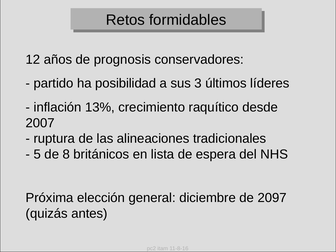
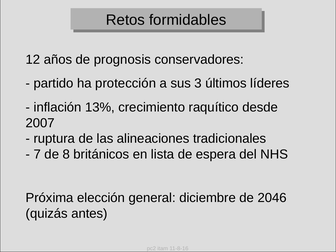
posibilidad: posibilidad -> protección
5: 5 -> 7
2097: 2097 -> 2046
